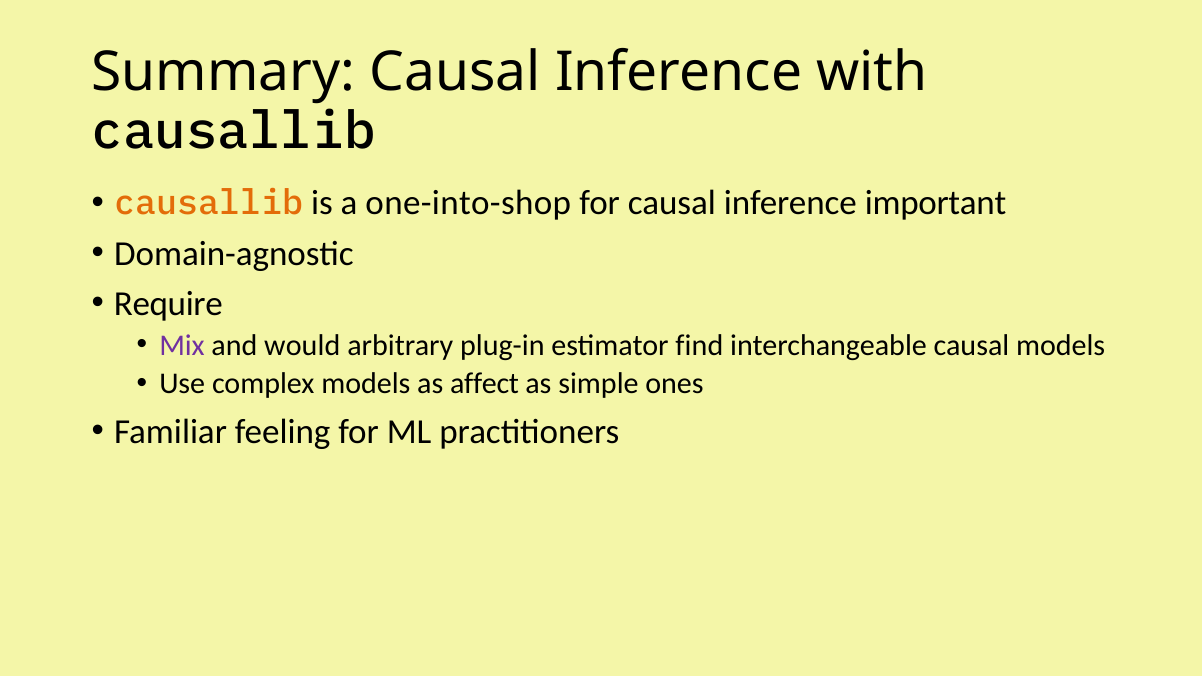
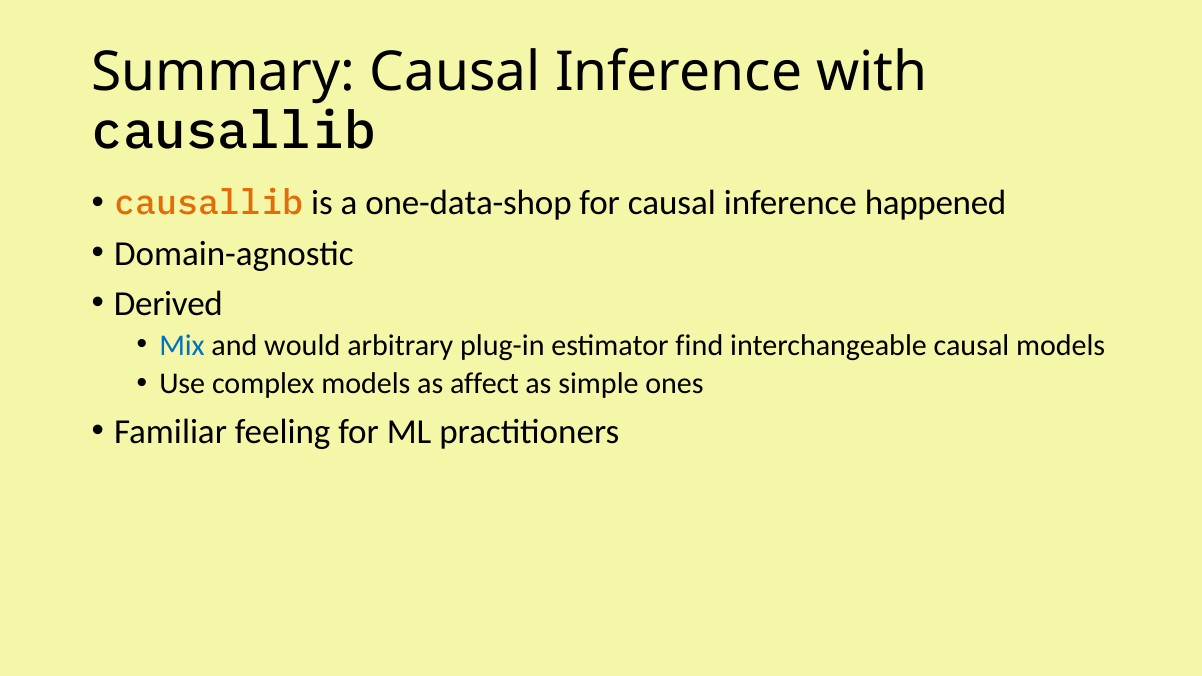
one-into-shop: one-into-shop -> one-data-shop
important: important -> happened
Require: Require -> Derived
Mix colour: purple -> blue
